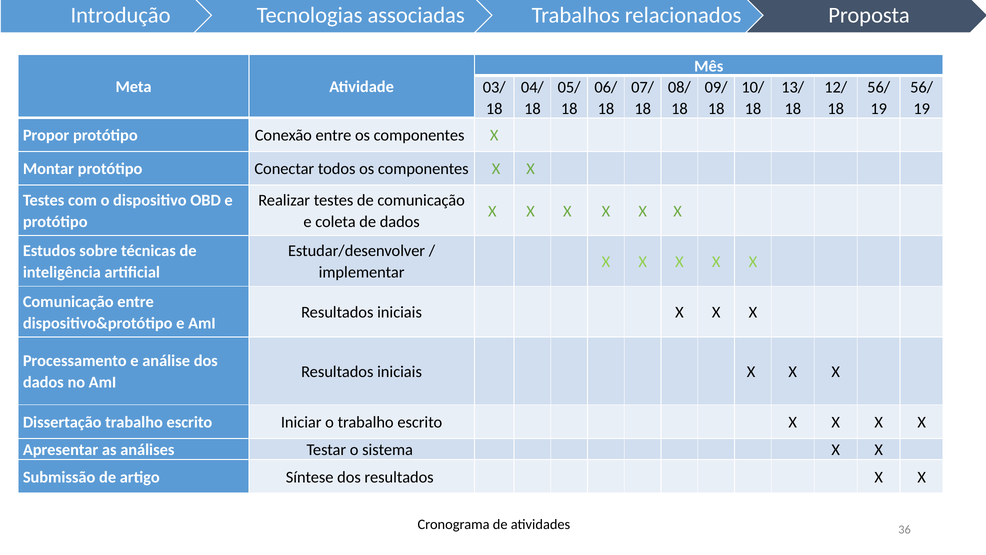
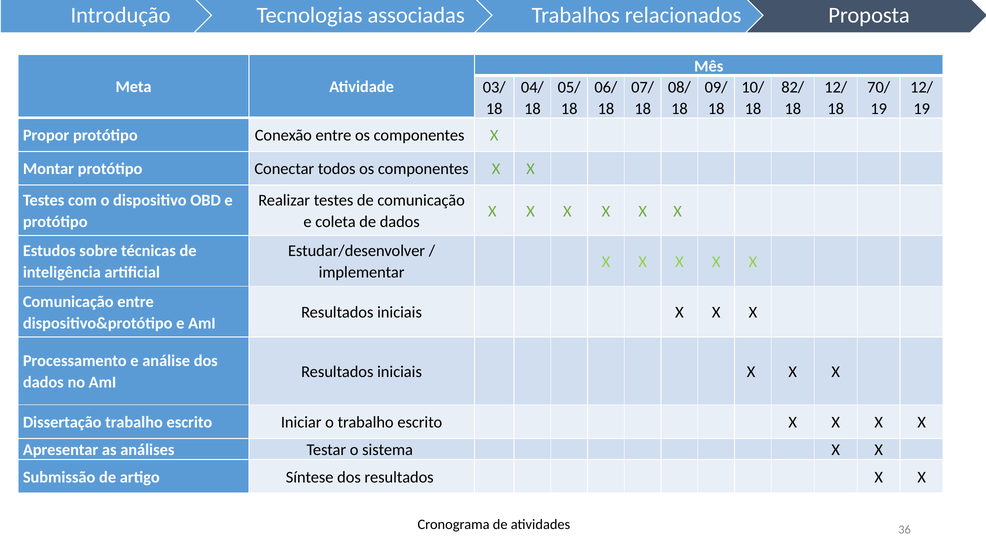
13/: 13/ -> 82/
56/ at (879, 87): 56/ -> 70/
56/ at (922, 87): 56/ -> 12/
